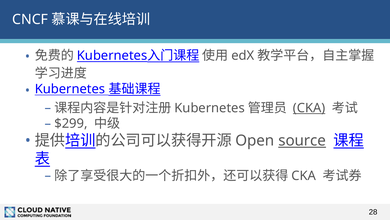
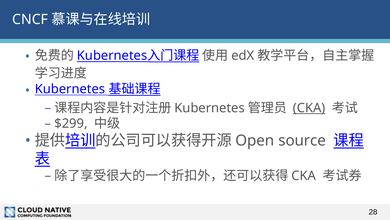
source underline: present -> none
